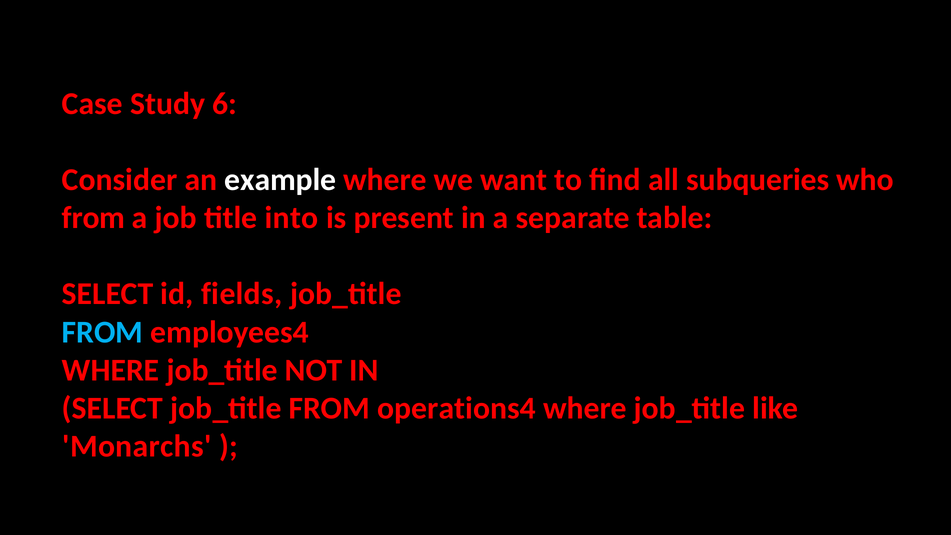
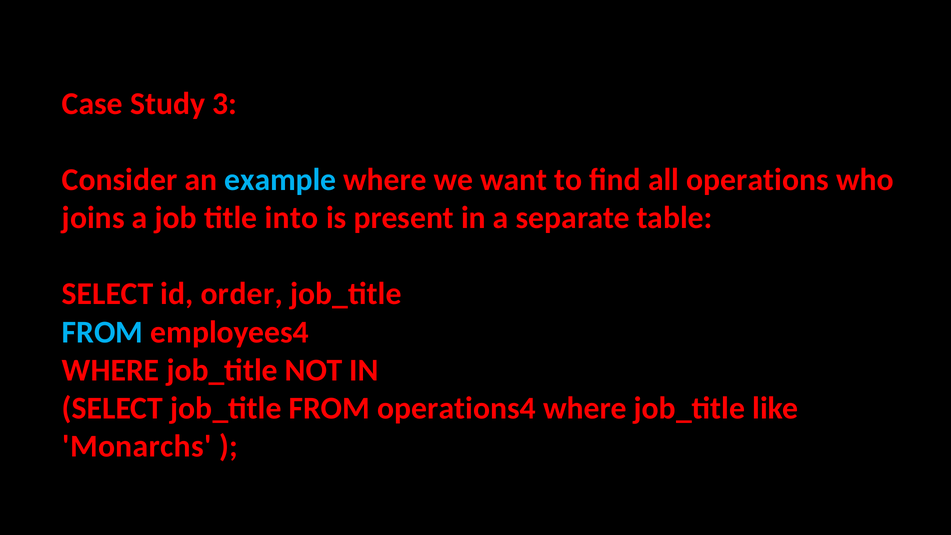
6: 6 -> 3
example colour: white -> light blue
subqueries: subqueries -> operations
from at (93, 218): from -> joins
fields: fields -> order
